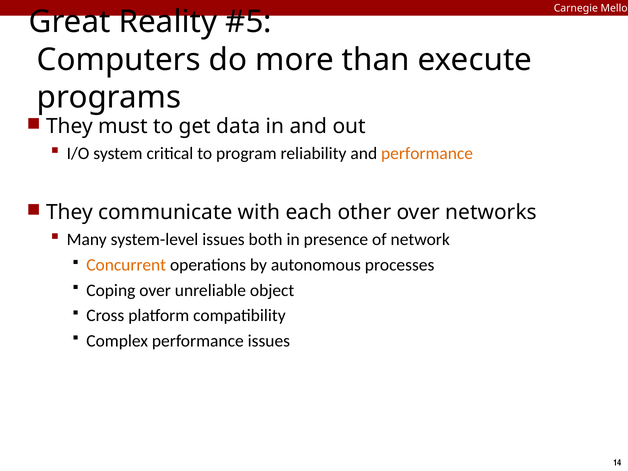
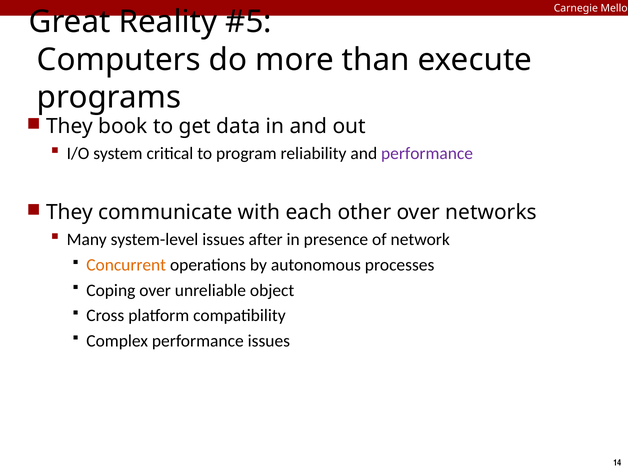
must: must -> book
performance at (427, 154) colour: orange -> purple
both: both -> after
